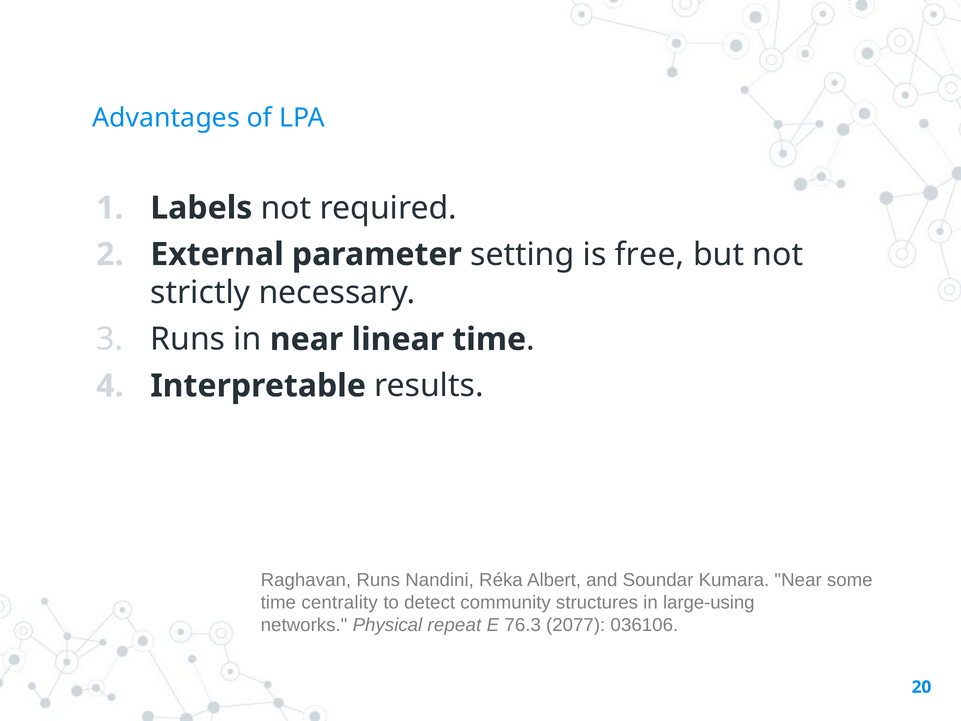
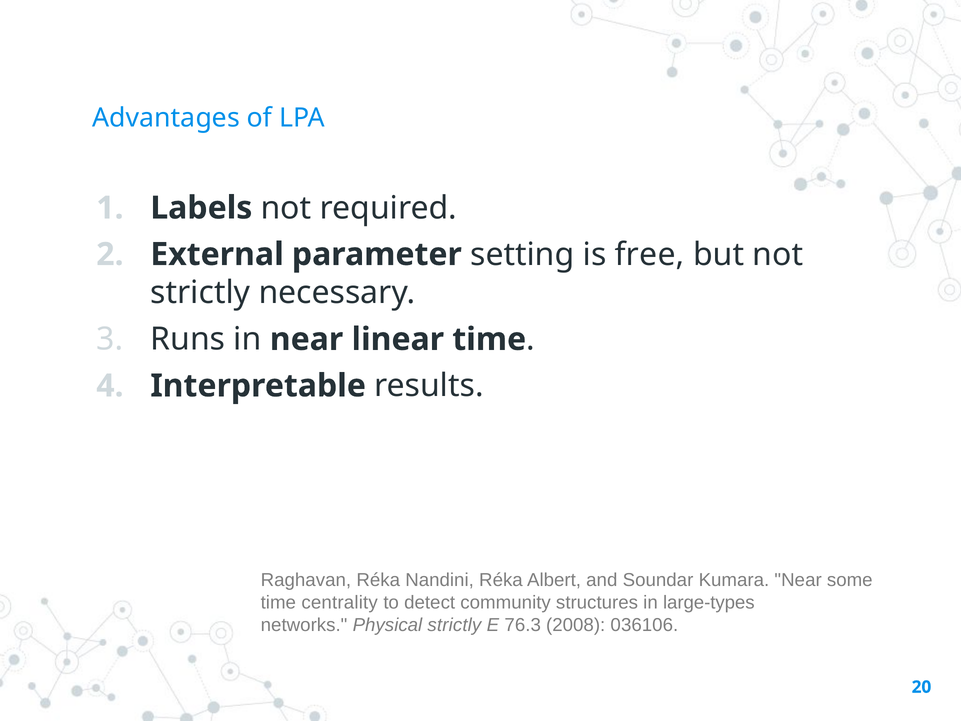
Raghavan Runs: Runs -> Réka
large-using: large-using -> large-types
Physical repeat: repeat -> strictly
2077: 2077 -> 2008
